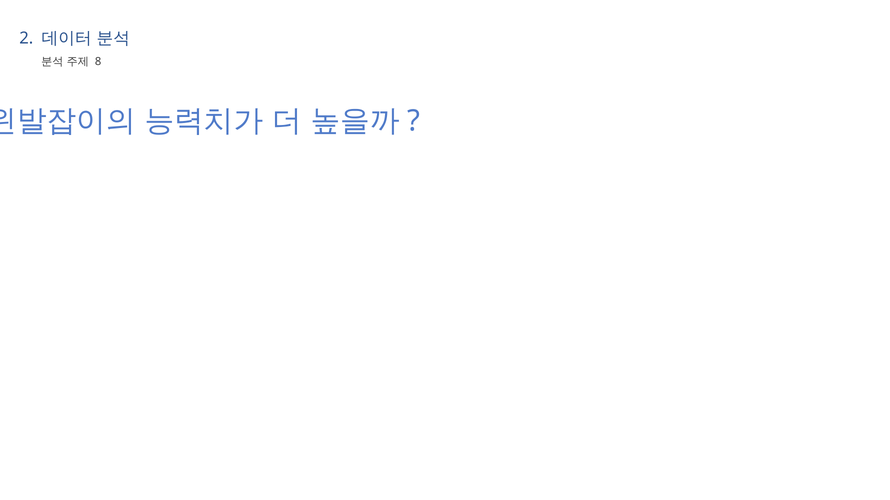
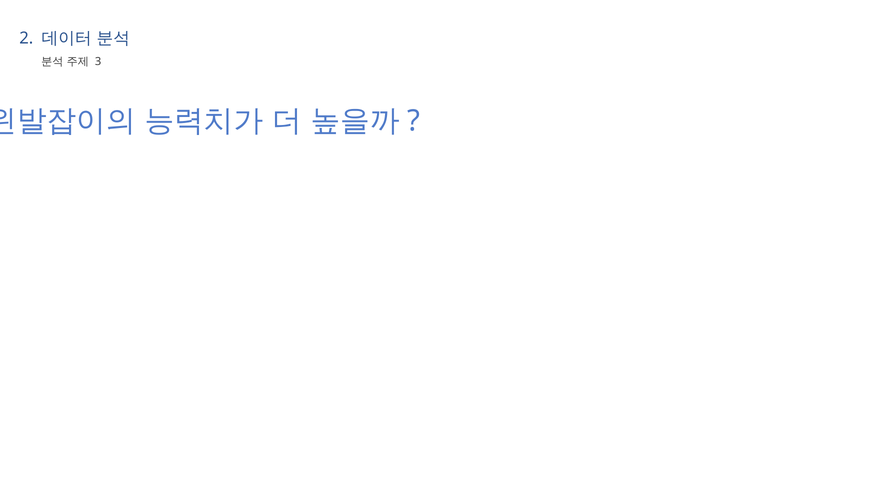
8: 8 -> 3
